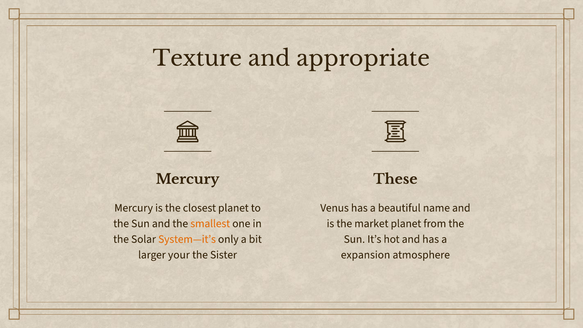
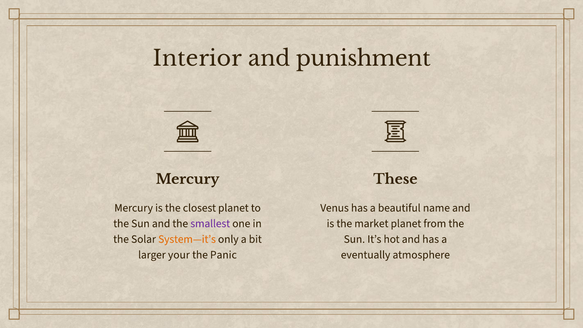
Texture: Texture -> Interior
appropriate: appropriate -> punishment
smallest colour: orange -> purple
Sister: Sister -> Panic
expansion: expansion -> eventually
